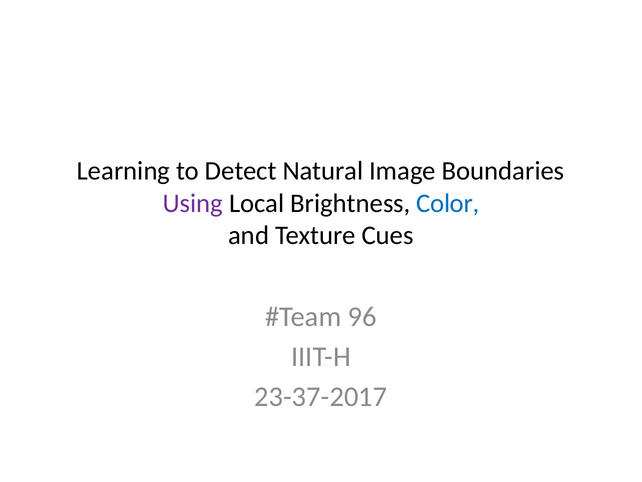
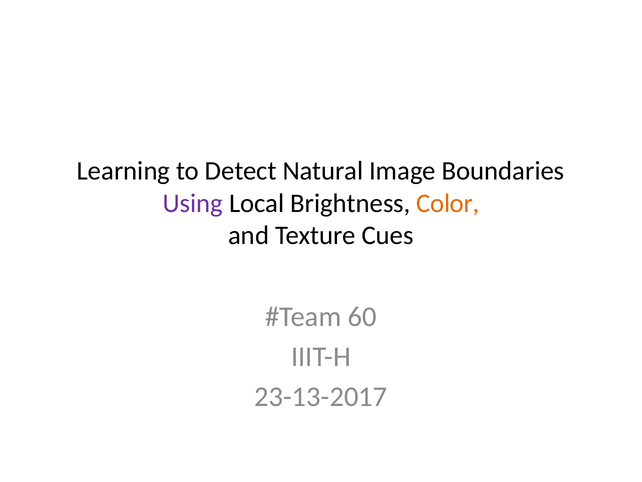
Color colour: blue -> orange
96: 96 -> 60
23-37-2017: 23-37-2017 -> 23-13-2017
